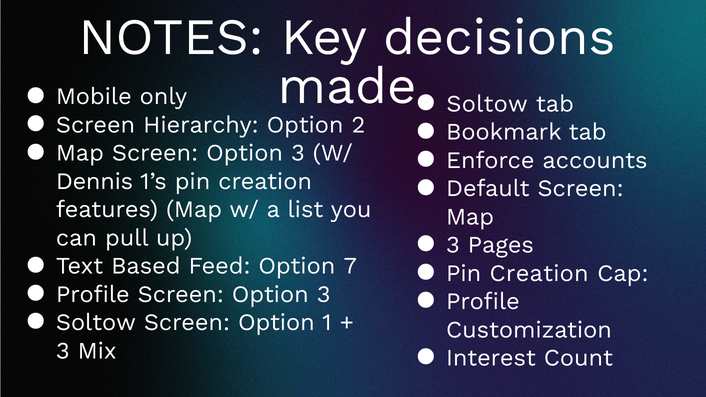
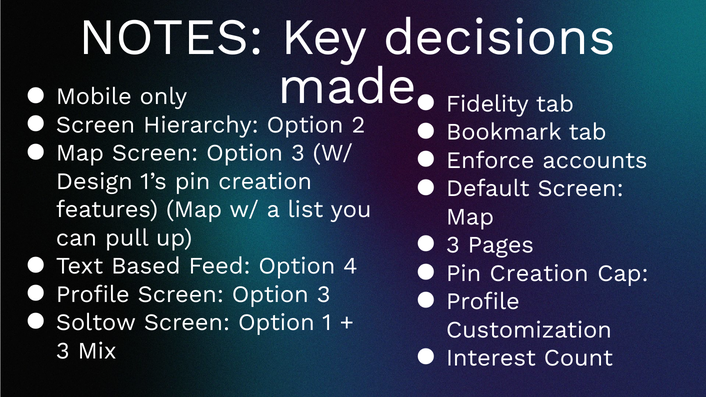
Soltow at (487, 104): Soltow -> Fidelity
Dennis: Dennis -> Design
7: 7 -> 4
